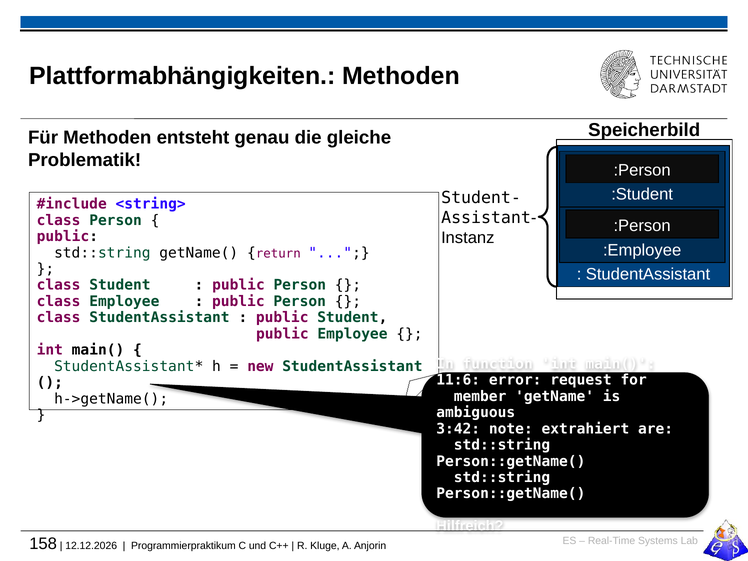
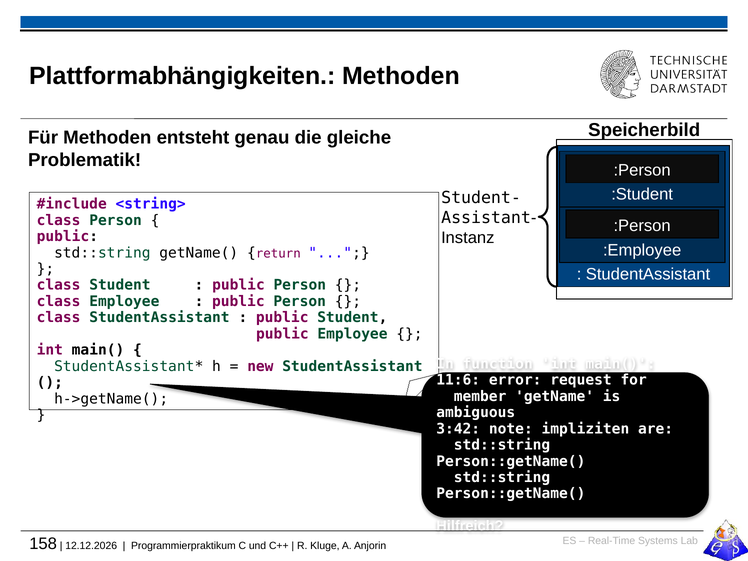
extrahiert: extrahiert -> impliziten
